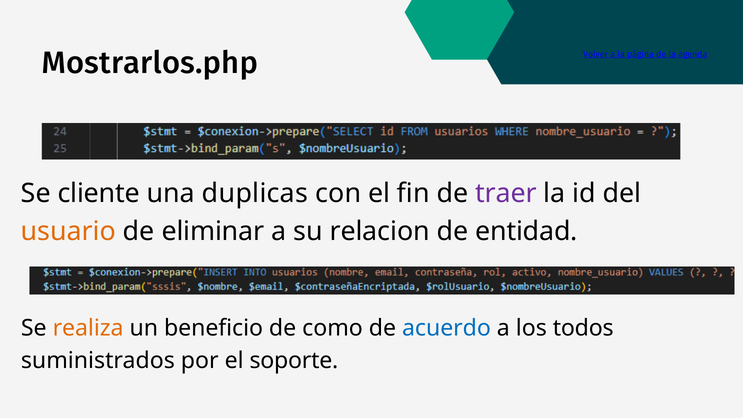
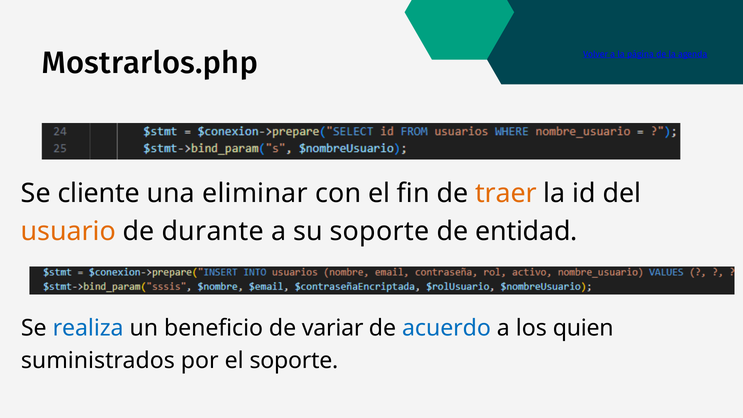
duplicas: duplicas -> eliminar
traer colour: purple -> orange
eliminar: eliminar -> durante
su relacion: relacion -> soporte
realiza colour: orange -> blue
como: como -> variar
todos: todos -> quien
